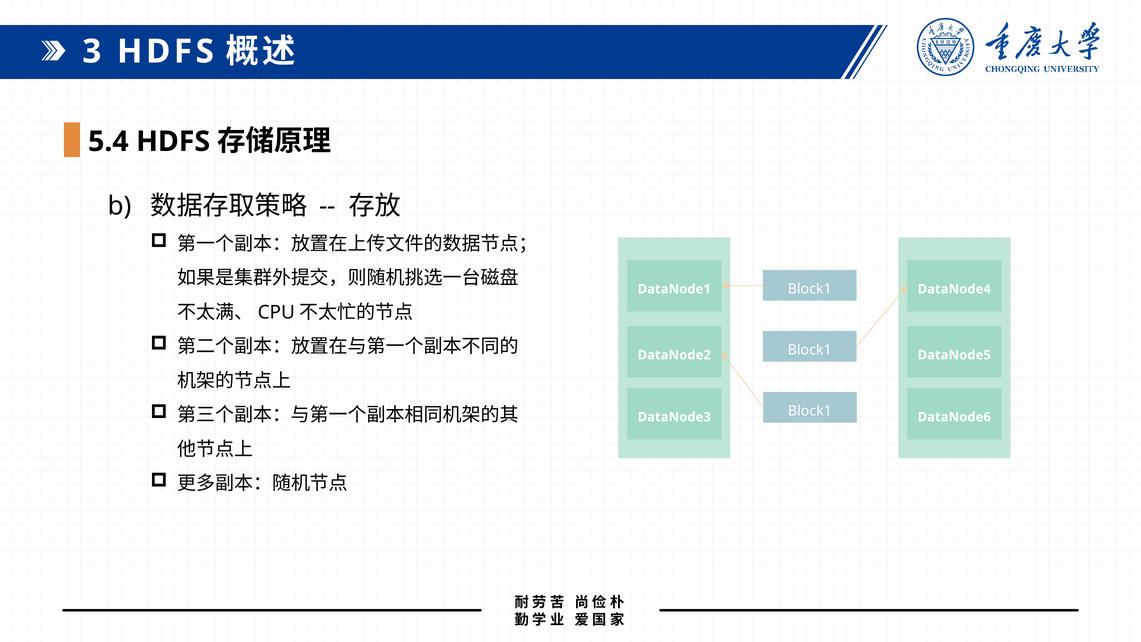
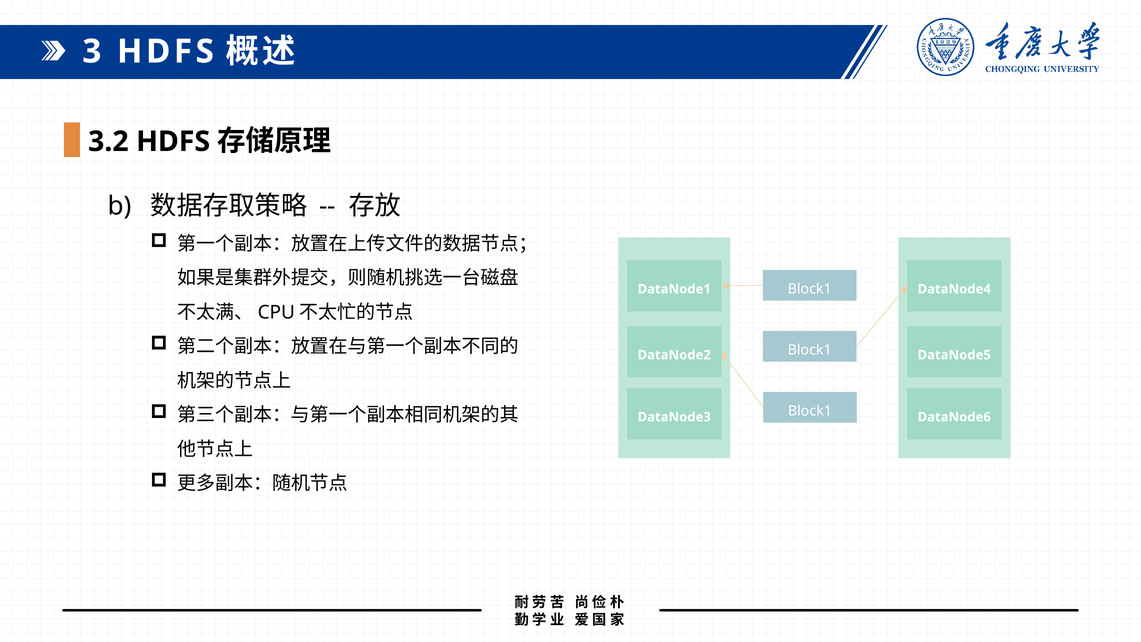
5.4: 5.4 -> 3.2
